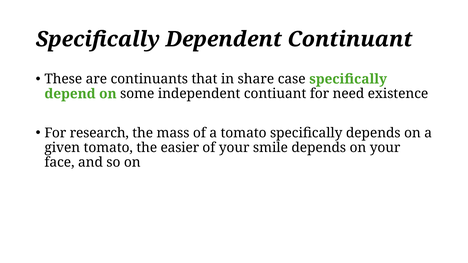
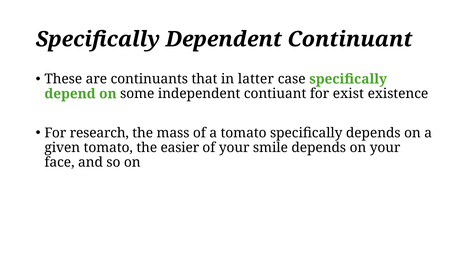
share: share -> latter
need: need -> exist
